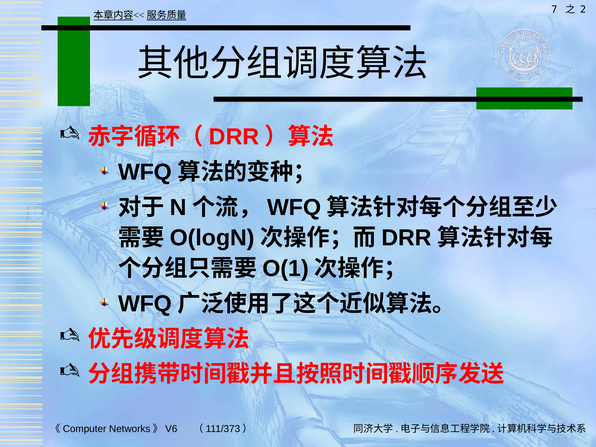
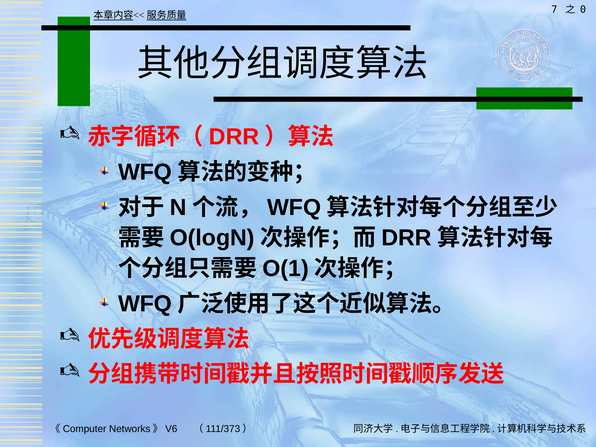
2: 2 -> 0
